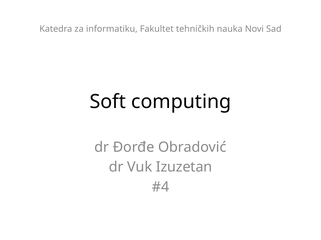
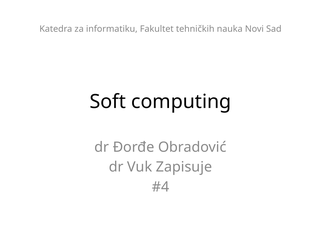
Izuzetan: Izuzetan -> Zapisuje
